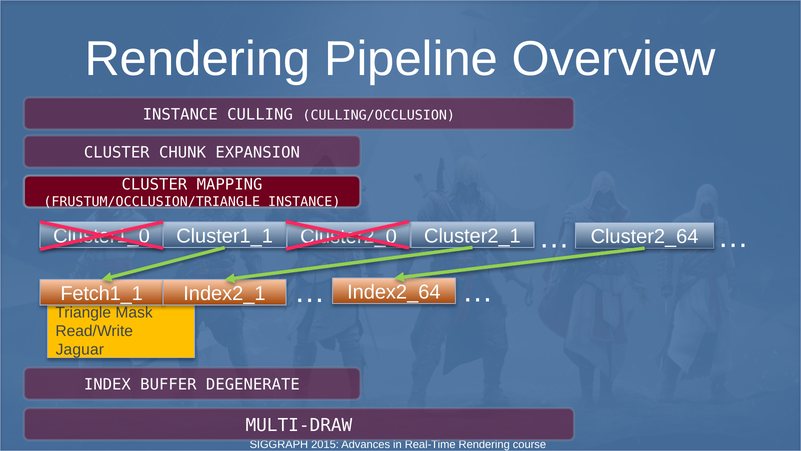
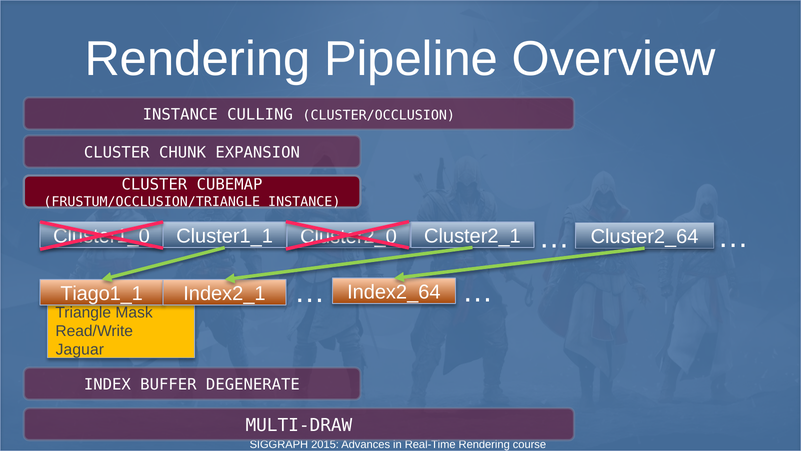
CULLING/OCCLUSION: CULLING/OCCLUSION -> CLUSTER/OCCLUSION
MAPPING: MAPPING -> CUBEMAP
Fetch1_1: Fetch1_1 -> Tiago1_1
